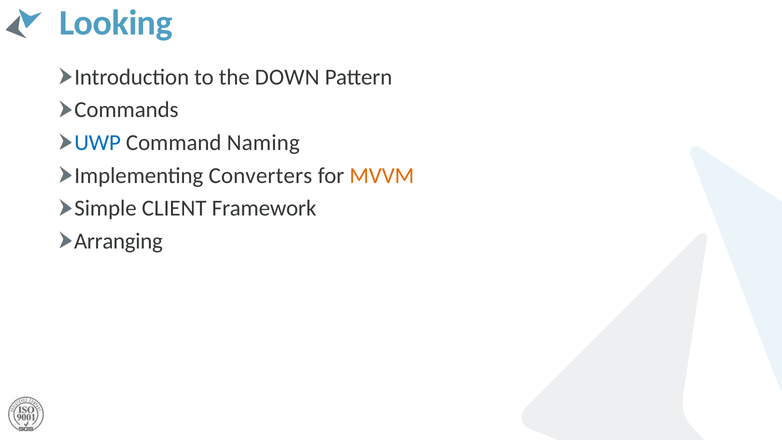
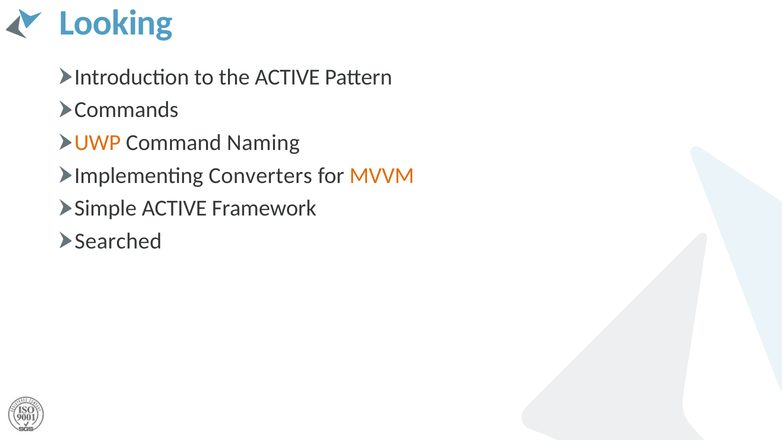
the DOWN: DOWN -> ACTIVE
UWP colour: blue -> orange
Simple CLIENT: CLIENT -> ACTIVE
Arranging: Arranging -> Searched
